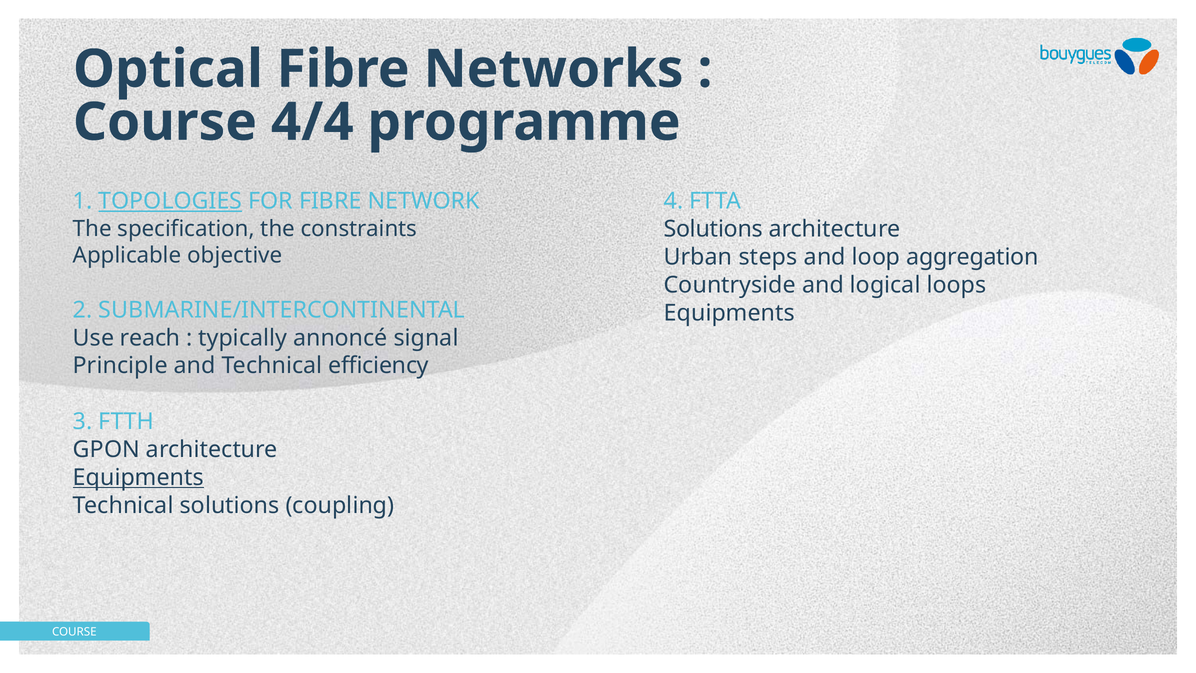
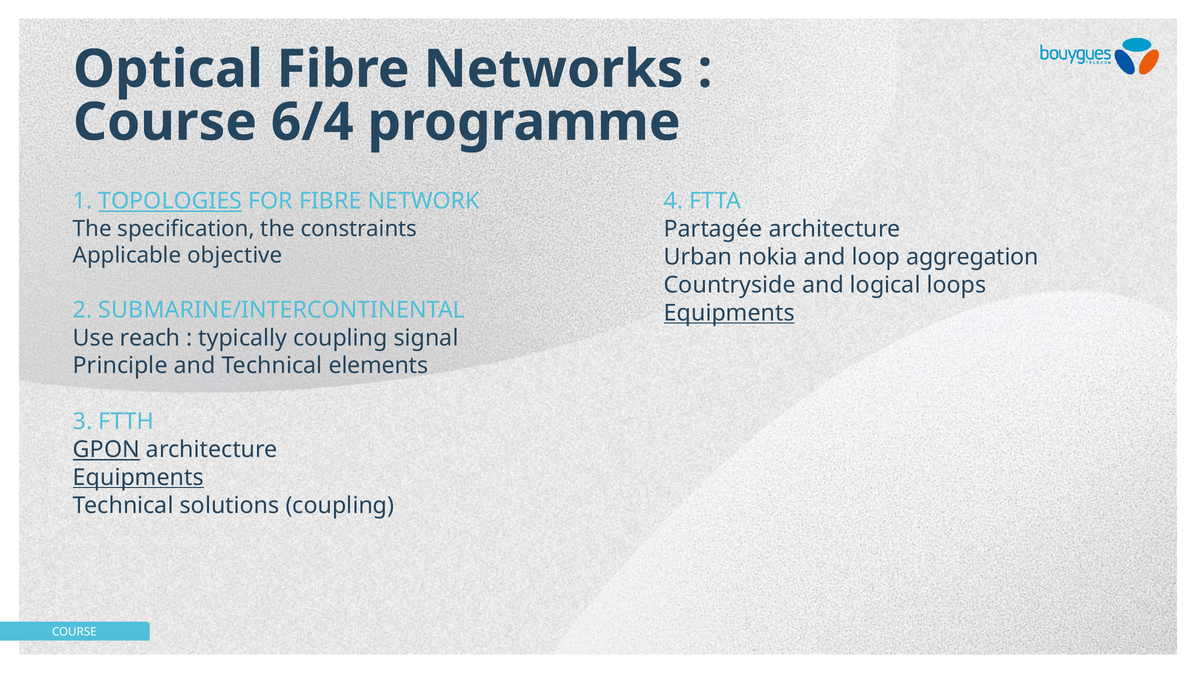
4/4: 4/4 -> 6/4
Solutions at (713, 229): Solutions -> Partagée
steps: steps -> nokia
Equipments at (729, 313) underline: none -> present
typically annoncé: annoncé -> coupling
efficiency: efficiency -> elements
GPON underline: none -> present
